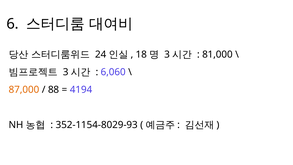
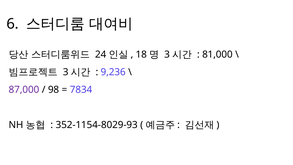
6,060: 6,060 -> 9,236
87,000 colour: orange -> purple
88: 88 -> 98
4194: 4194 -> 7834
